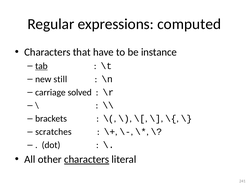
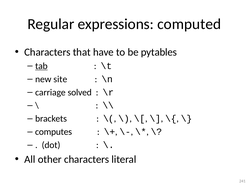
instance: instance -> pytables
still: still -> site
scratches: scratches -> computes
characters at (87, 159) underline: present -> none
